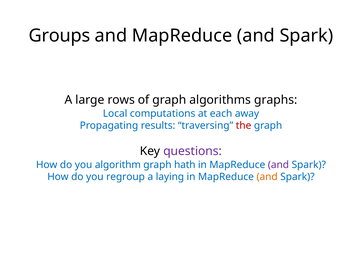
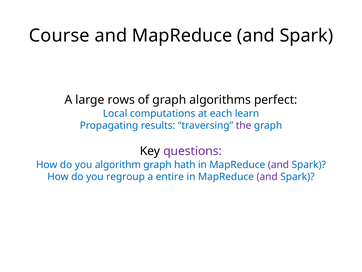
Groups: Groups -> Course
graphs: graphs -> perfect
away: away -> learn
the colour: red -> purple
laying: laying -> entire
and at (267, 177) colour: orange -> purple
